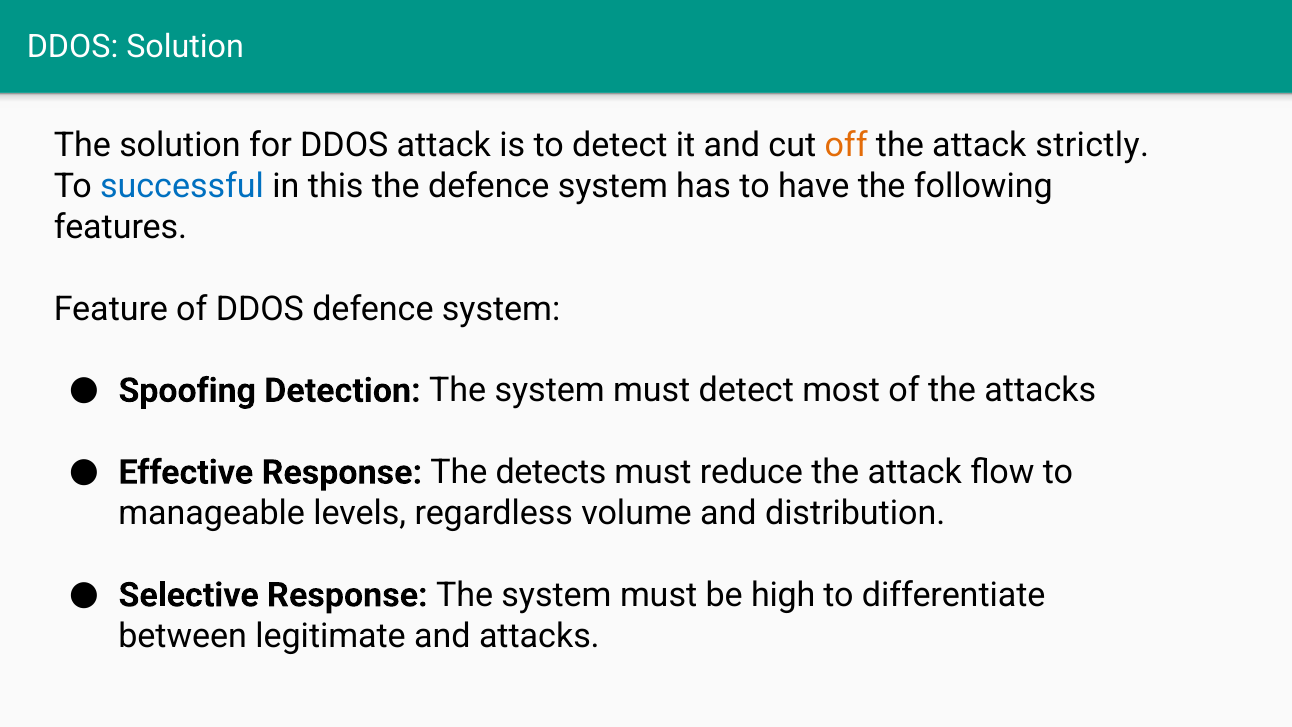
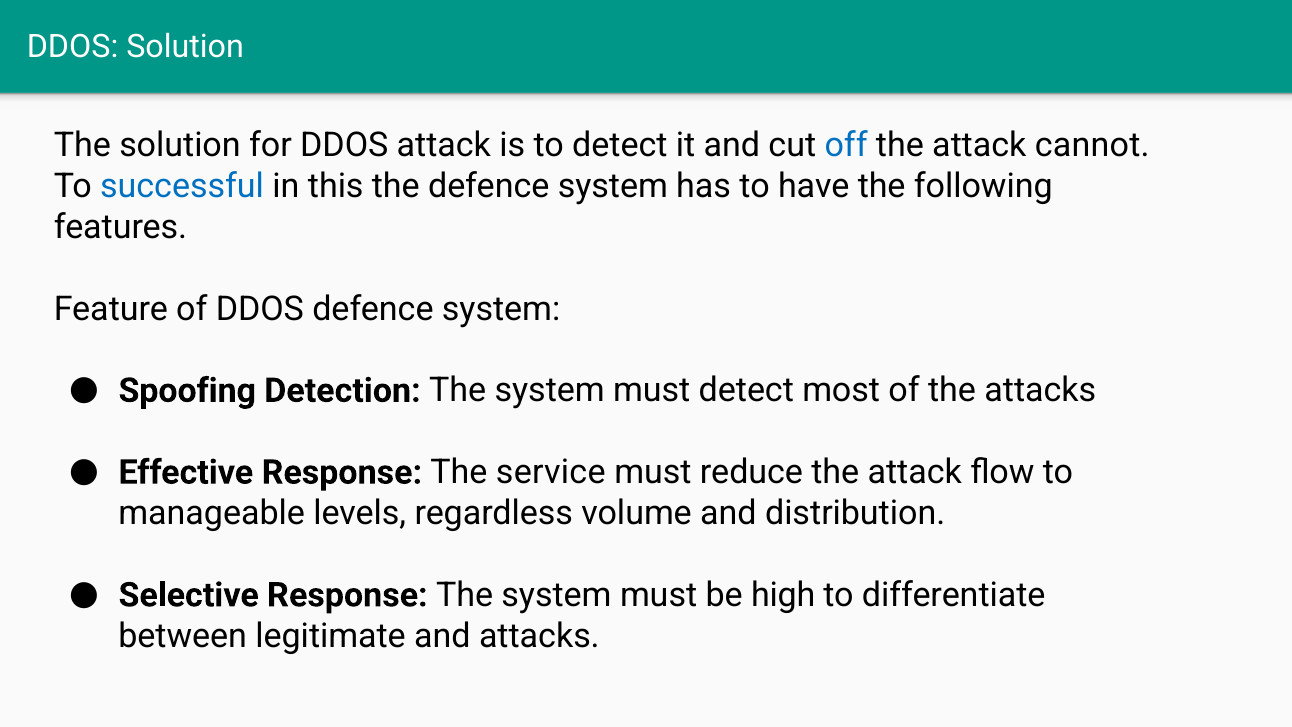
off colour: orange -> blue
strictly: strictly -> cannot
detects: detects -> service
